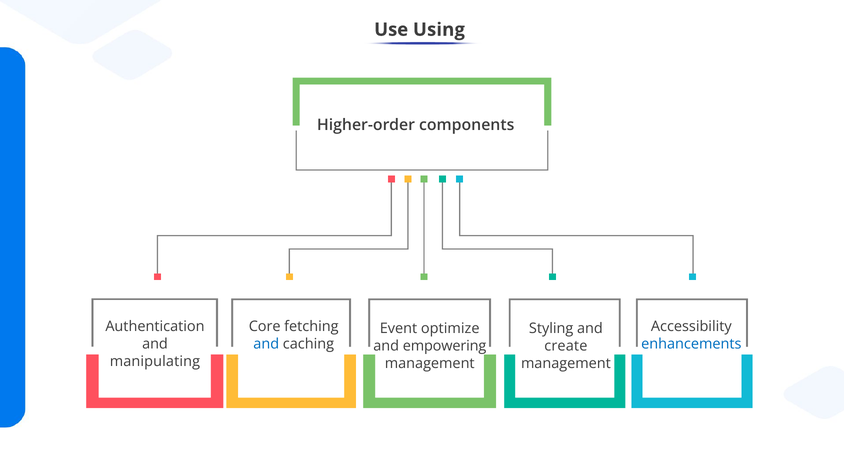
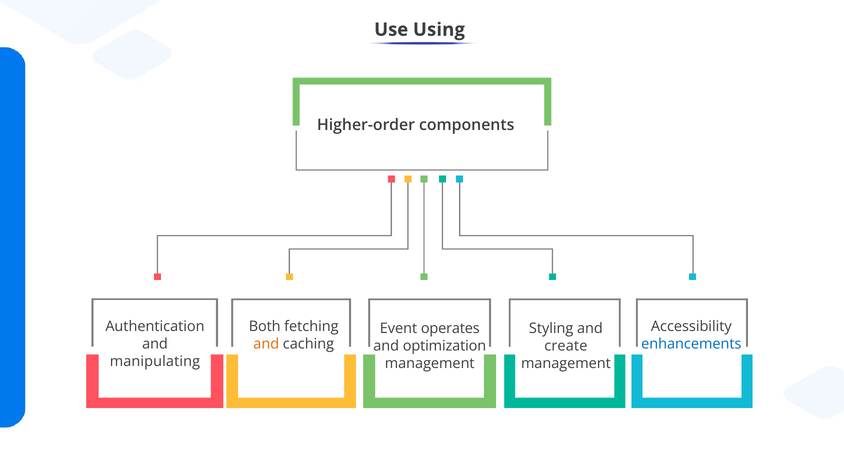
Core: Core -> Both
optimize: optimize -> operates
and at (266, 344) colour: blue -> orange
empowering: empowering -> optimization
